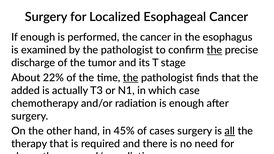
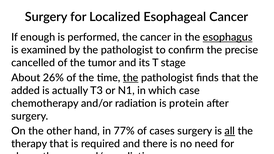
esophagus underline: none -> present
the at (214, 50) underline: present -> none
discharge: discharge -> cancelled
22%: 22% -> 26%
is enough: enough -> protein
45%: 45% -> 77%
